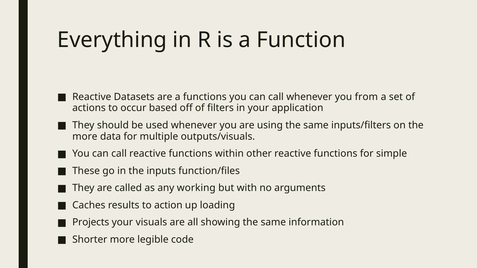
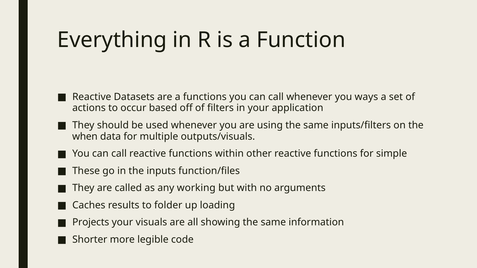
from: from -> ways
more at (85, 137): more -> when
action: action -> folder
